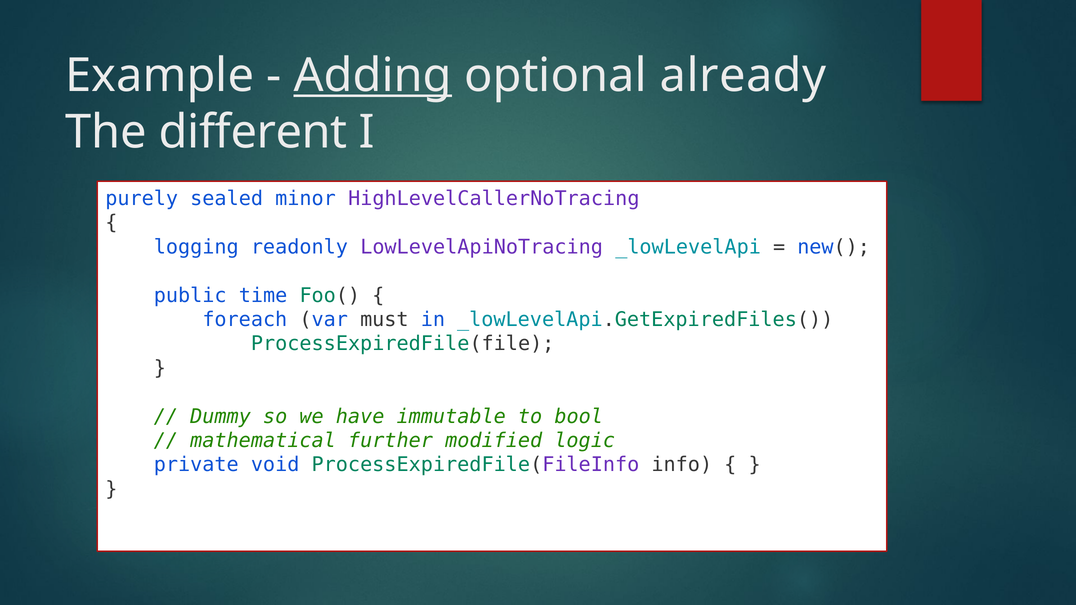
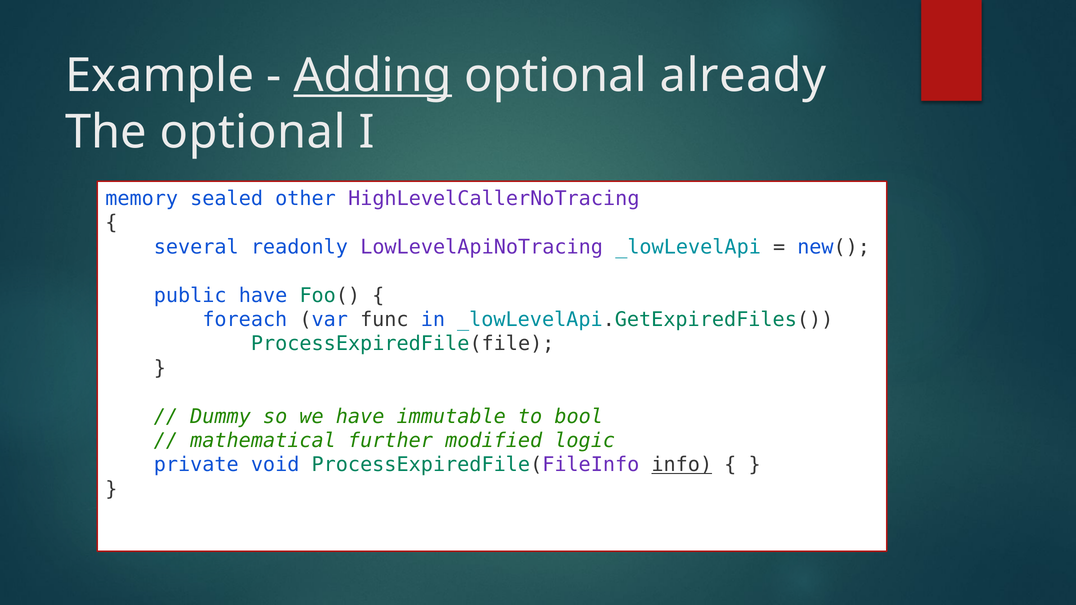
The different: different -> optional
purely: purely -> memory
minor: minor -> other
logging: logging -> several
public time: time -> have
must: must -> func
info underline: none -> present
